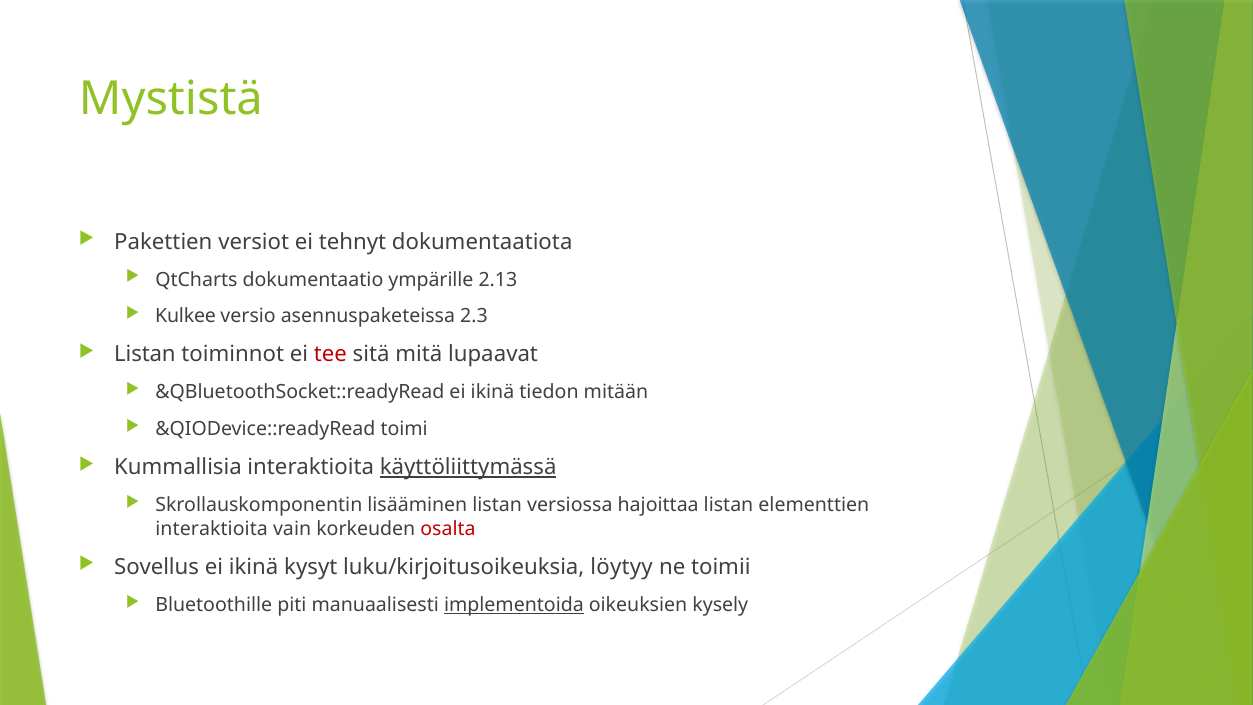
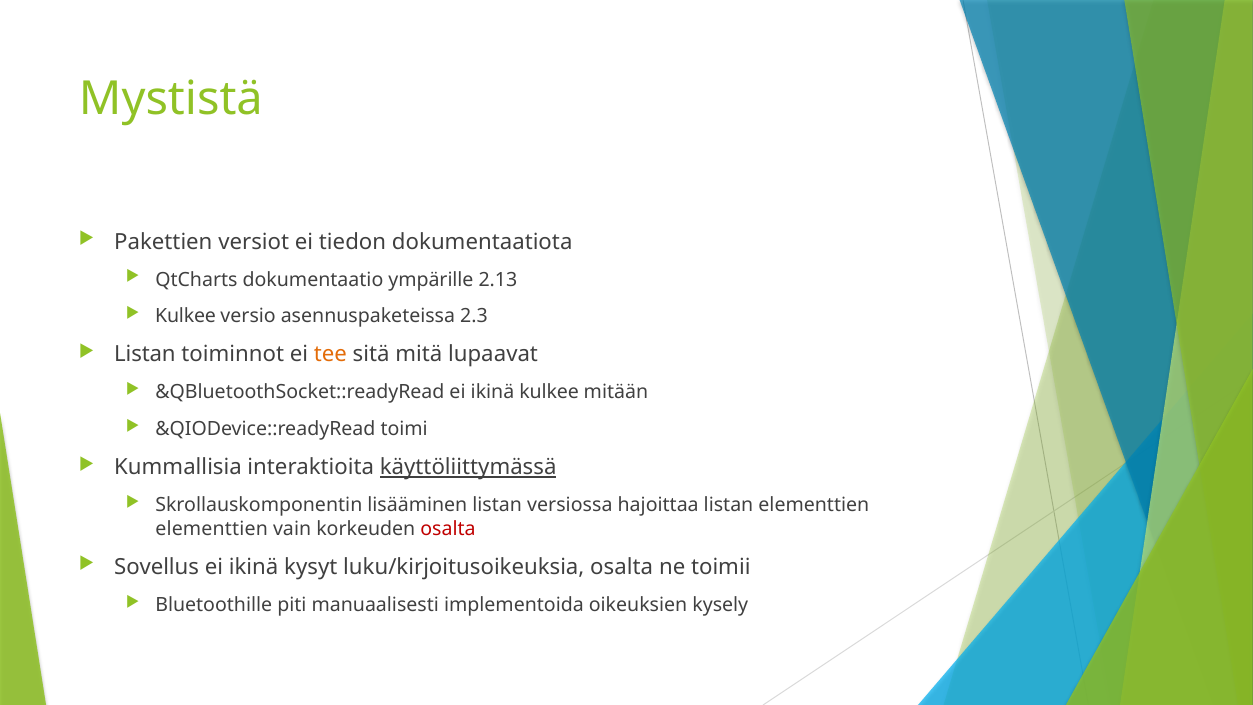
tehnyt: tehnyt -> tiedon
tee colour: red -> orange
ikinä tiedon: tiedon -> kulkee
interaktioita at (212, 529): interaktioita -> elementtien
luku/kirjoitusoikeuksia löytyy: löytyy -> osalta
implementoida underline: present -> none
